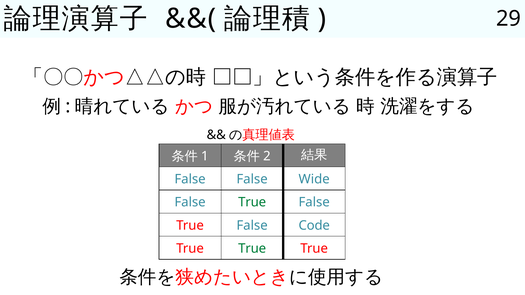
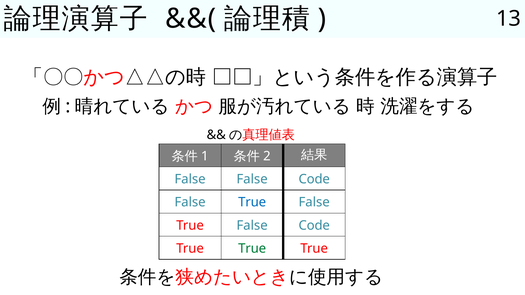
29: 29 -> 13
False False Wide: Wide -> Code
True at (252, 203) colour: green -> blue
